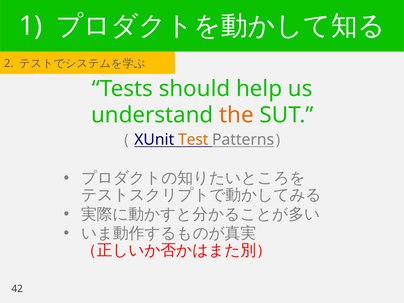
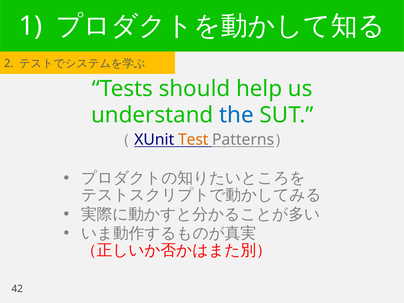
the colour: orange -> blue
